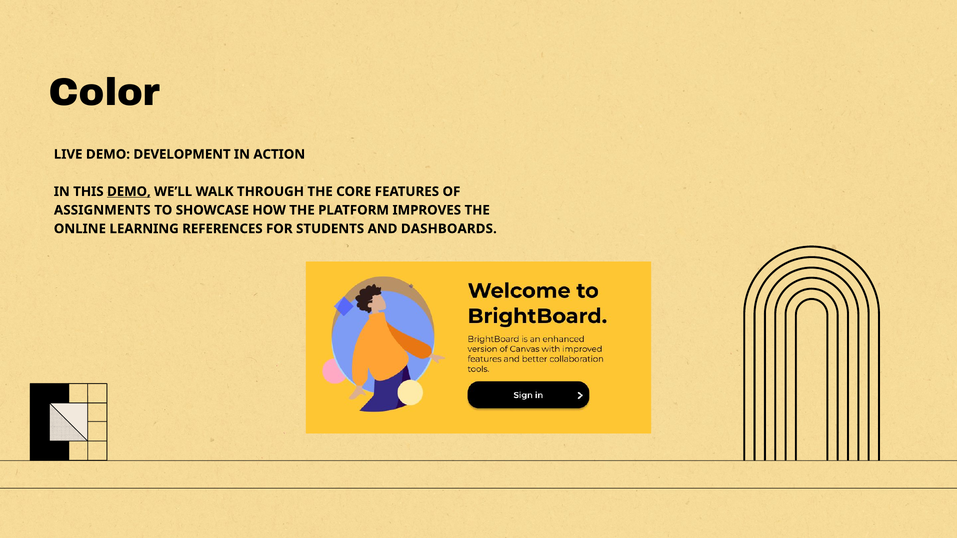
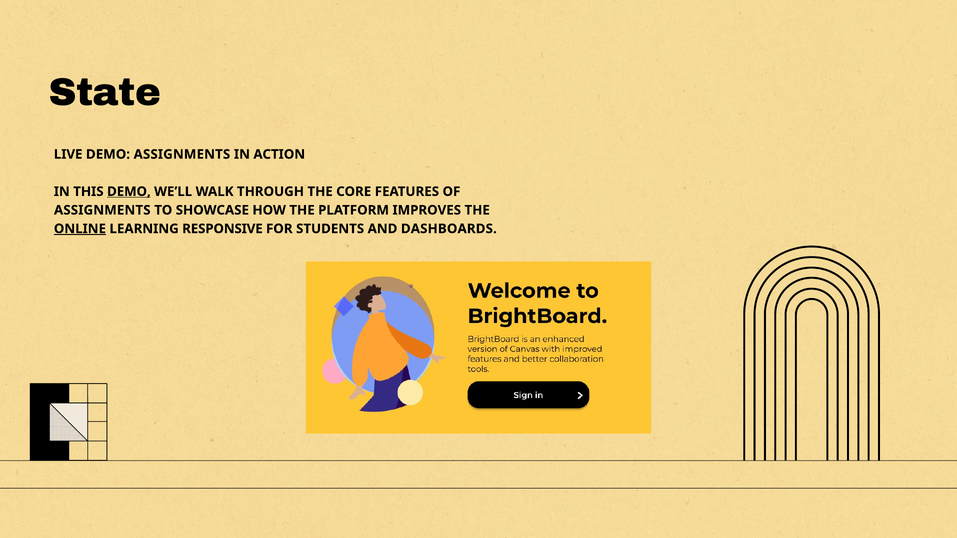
Color: Color -> State
DEMO DEVELOPMENT: DEVELOPMENT -> ASSIGNMENTS
ONLINE underline: none -> present
REFERENCES: REFERENCES -> RESPONSIVE
